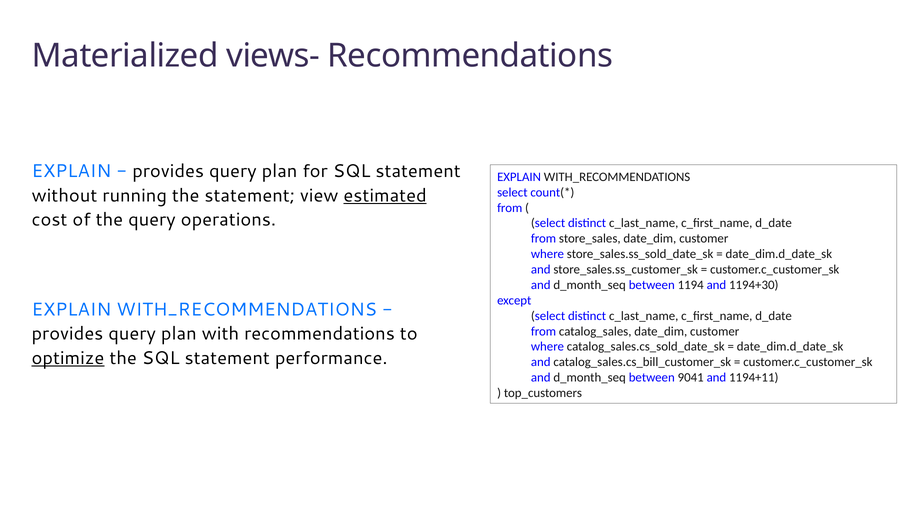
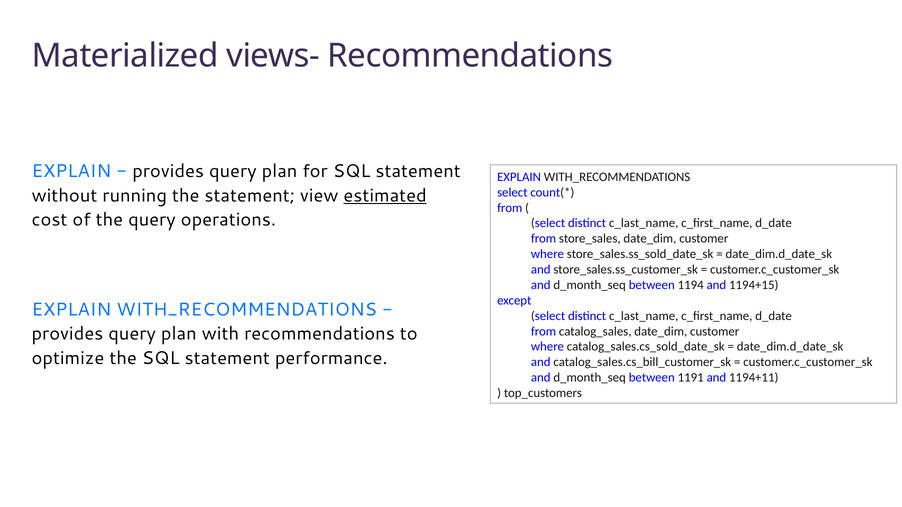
1194+30: 1194+30 -> 1194+15
optimize underline: present -> none
9041: 9041 -> 1191
